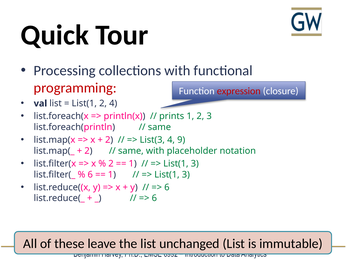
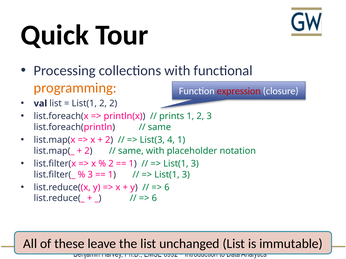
programming colour: red -> orange
2 4: 4 -> 2
4 9: 9 -> 1
6 at (90, 175): 6 -> 3
